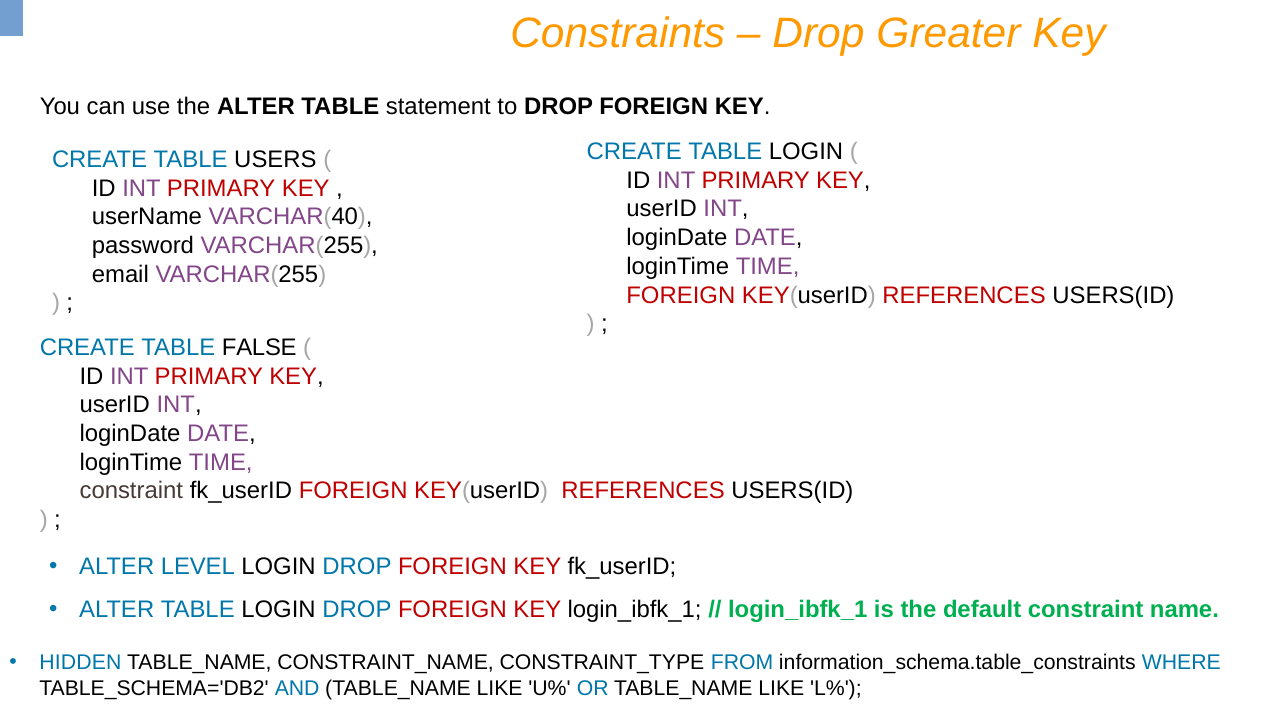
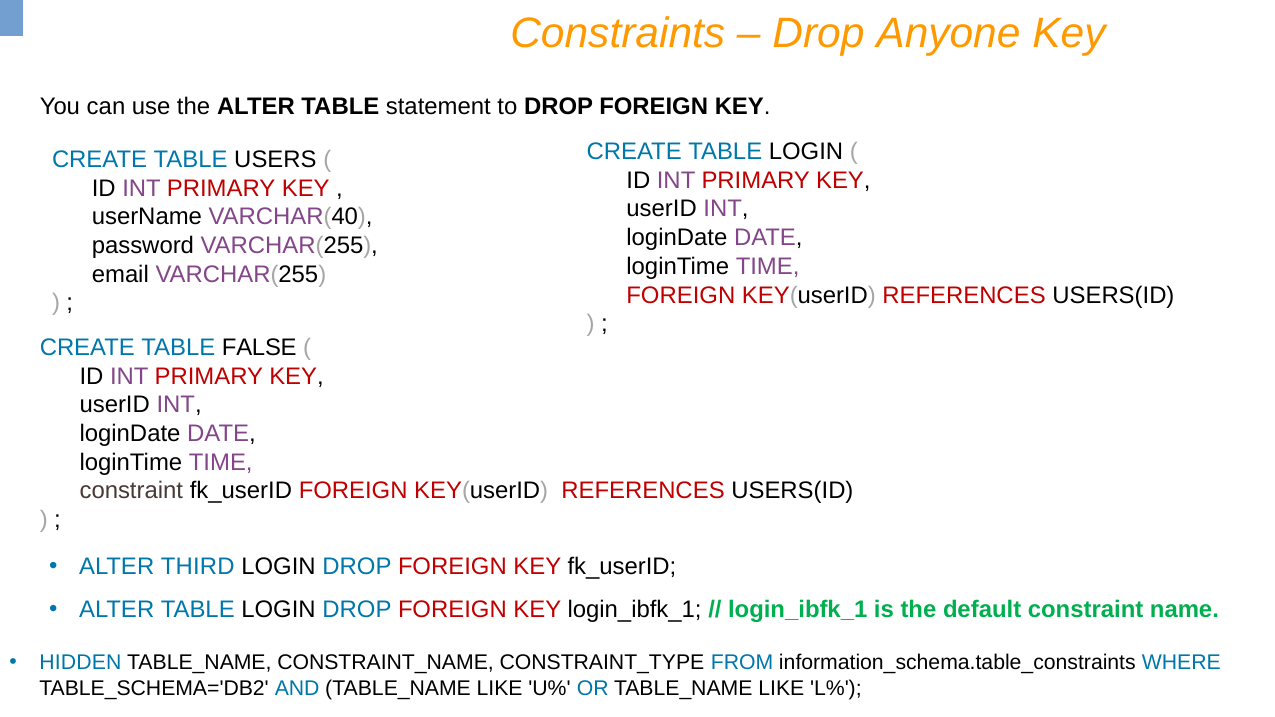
Greater: Greater -> Anyone
LEVEL: LEVEL -> THIRD
